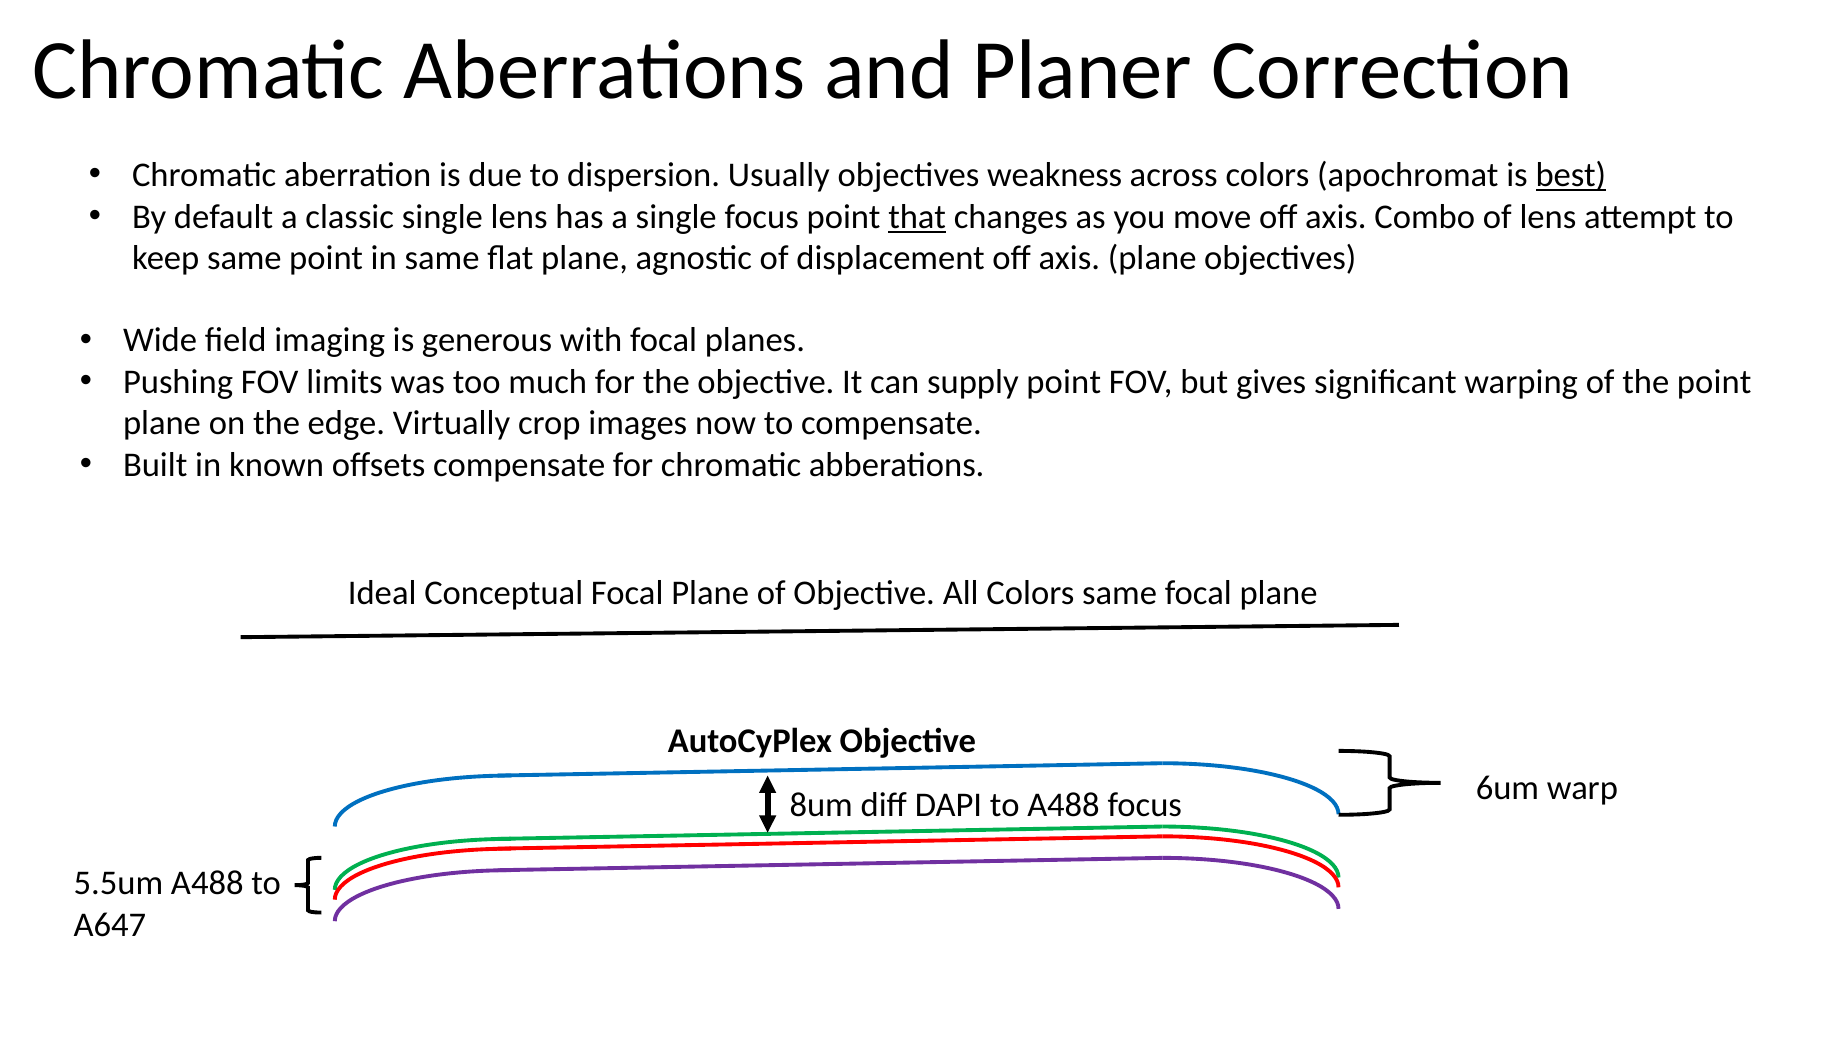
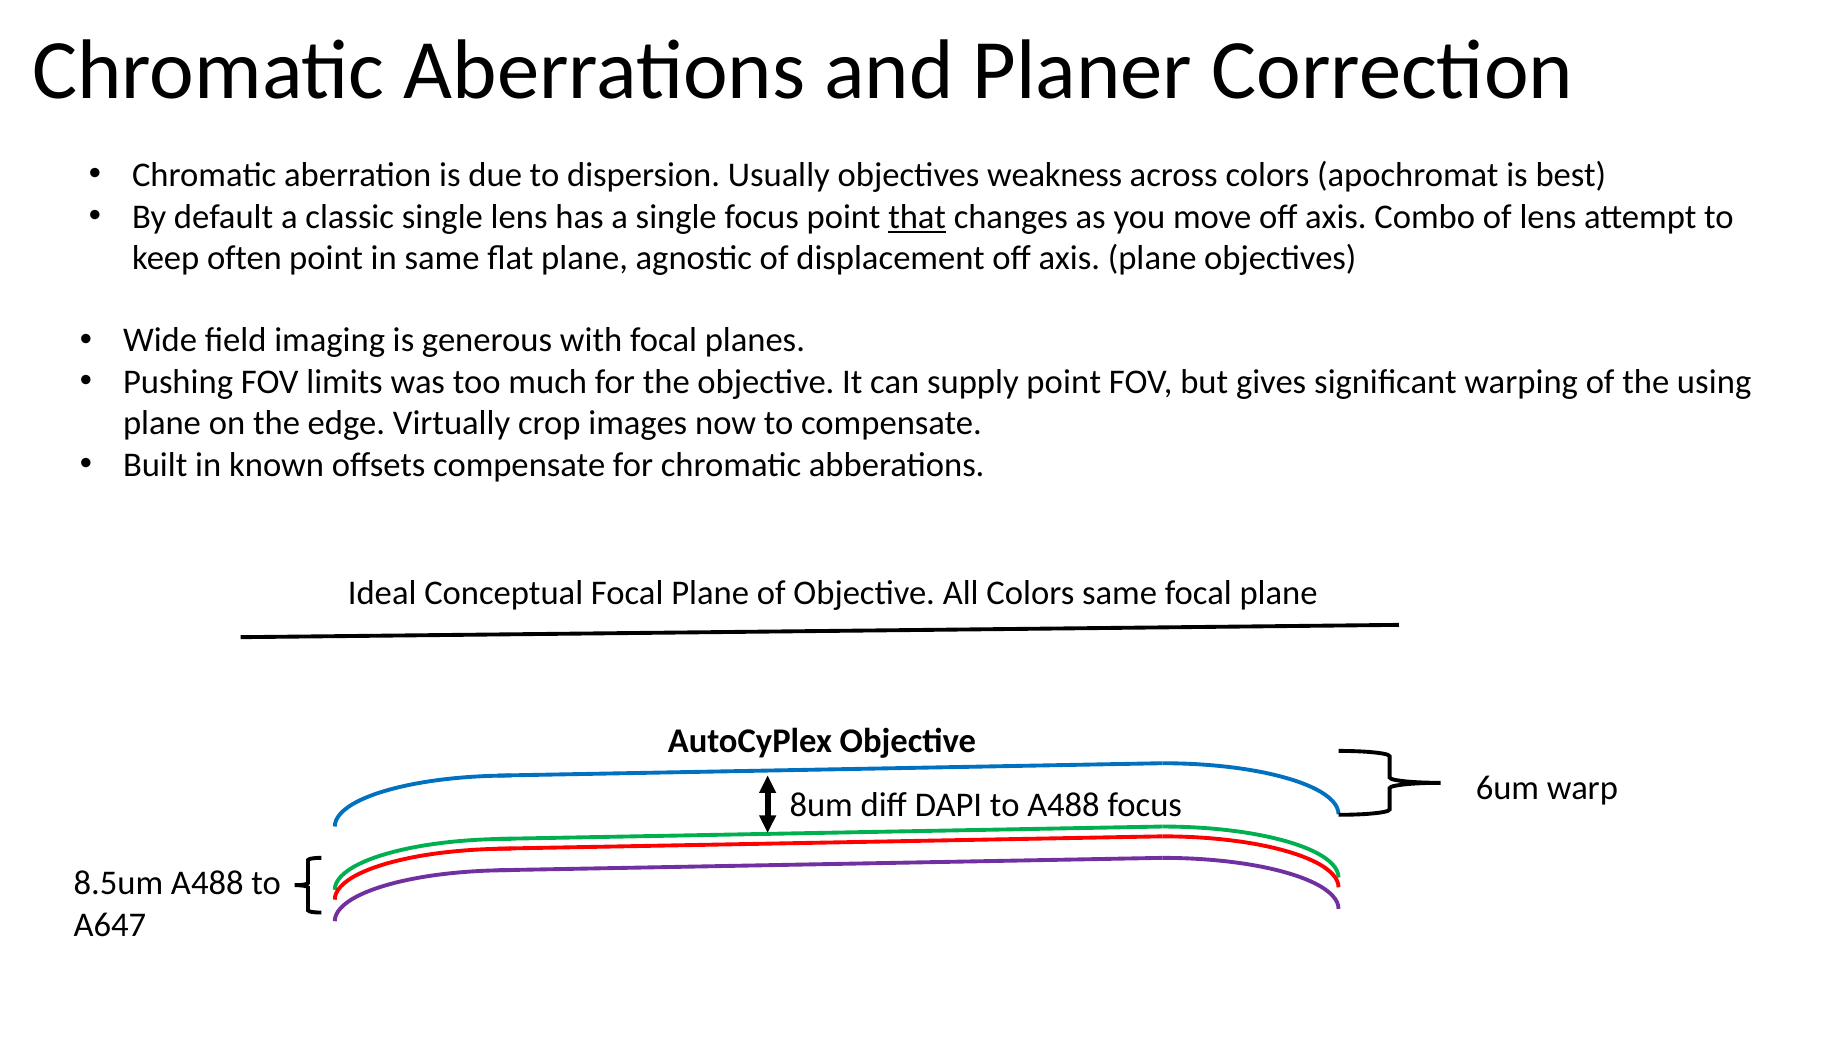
best underline: present -> none
keep same: same -> often
the point: point -> using
5.5um: 5.5um -> 8.5um
